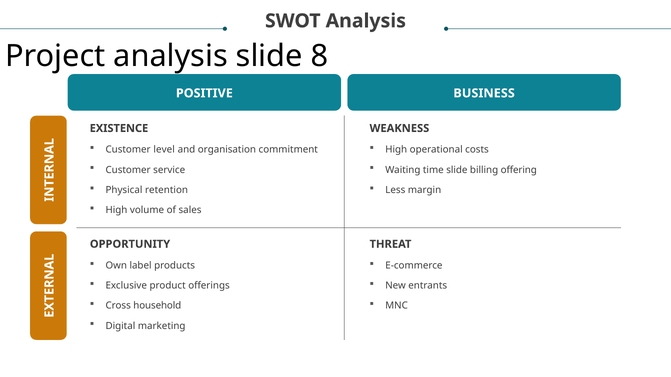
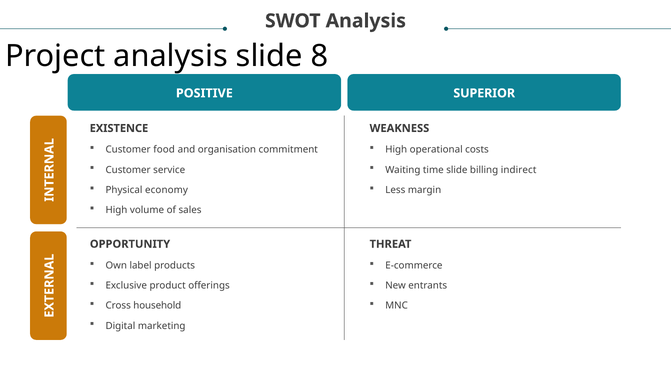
BUSINESS: BUSINESS -> SUPERIOR
level: level -> food
offering: offering -> indirect
retention: retention -> economy
